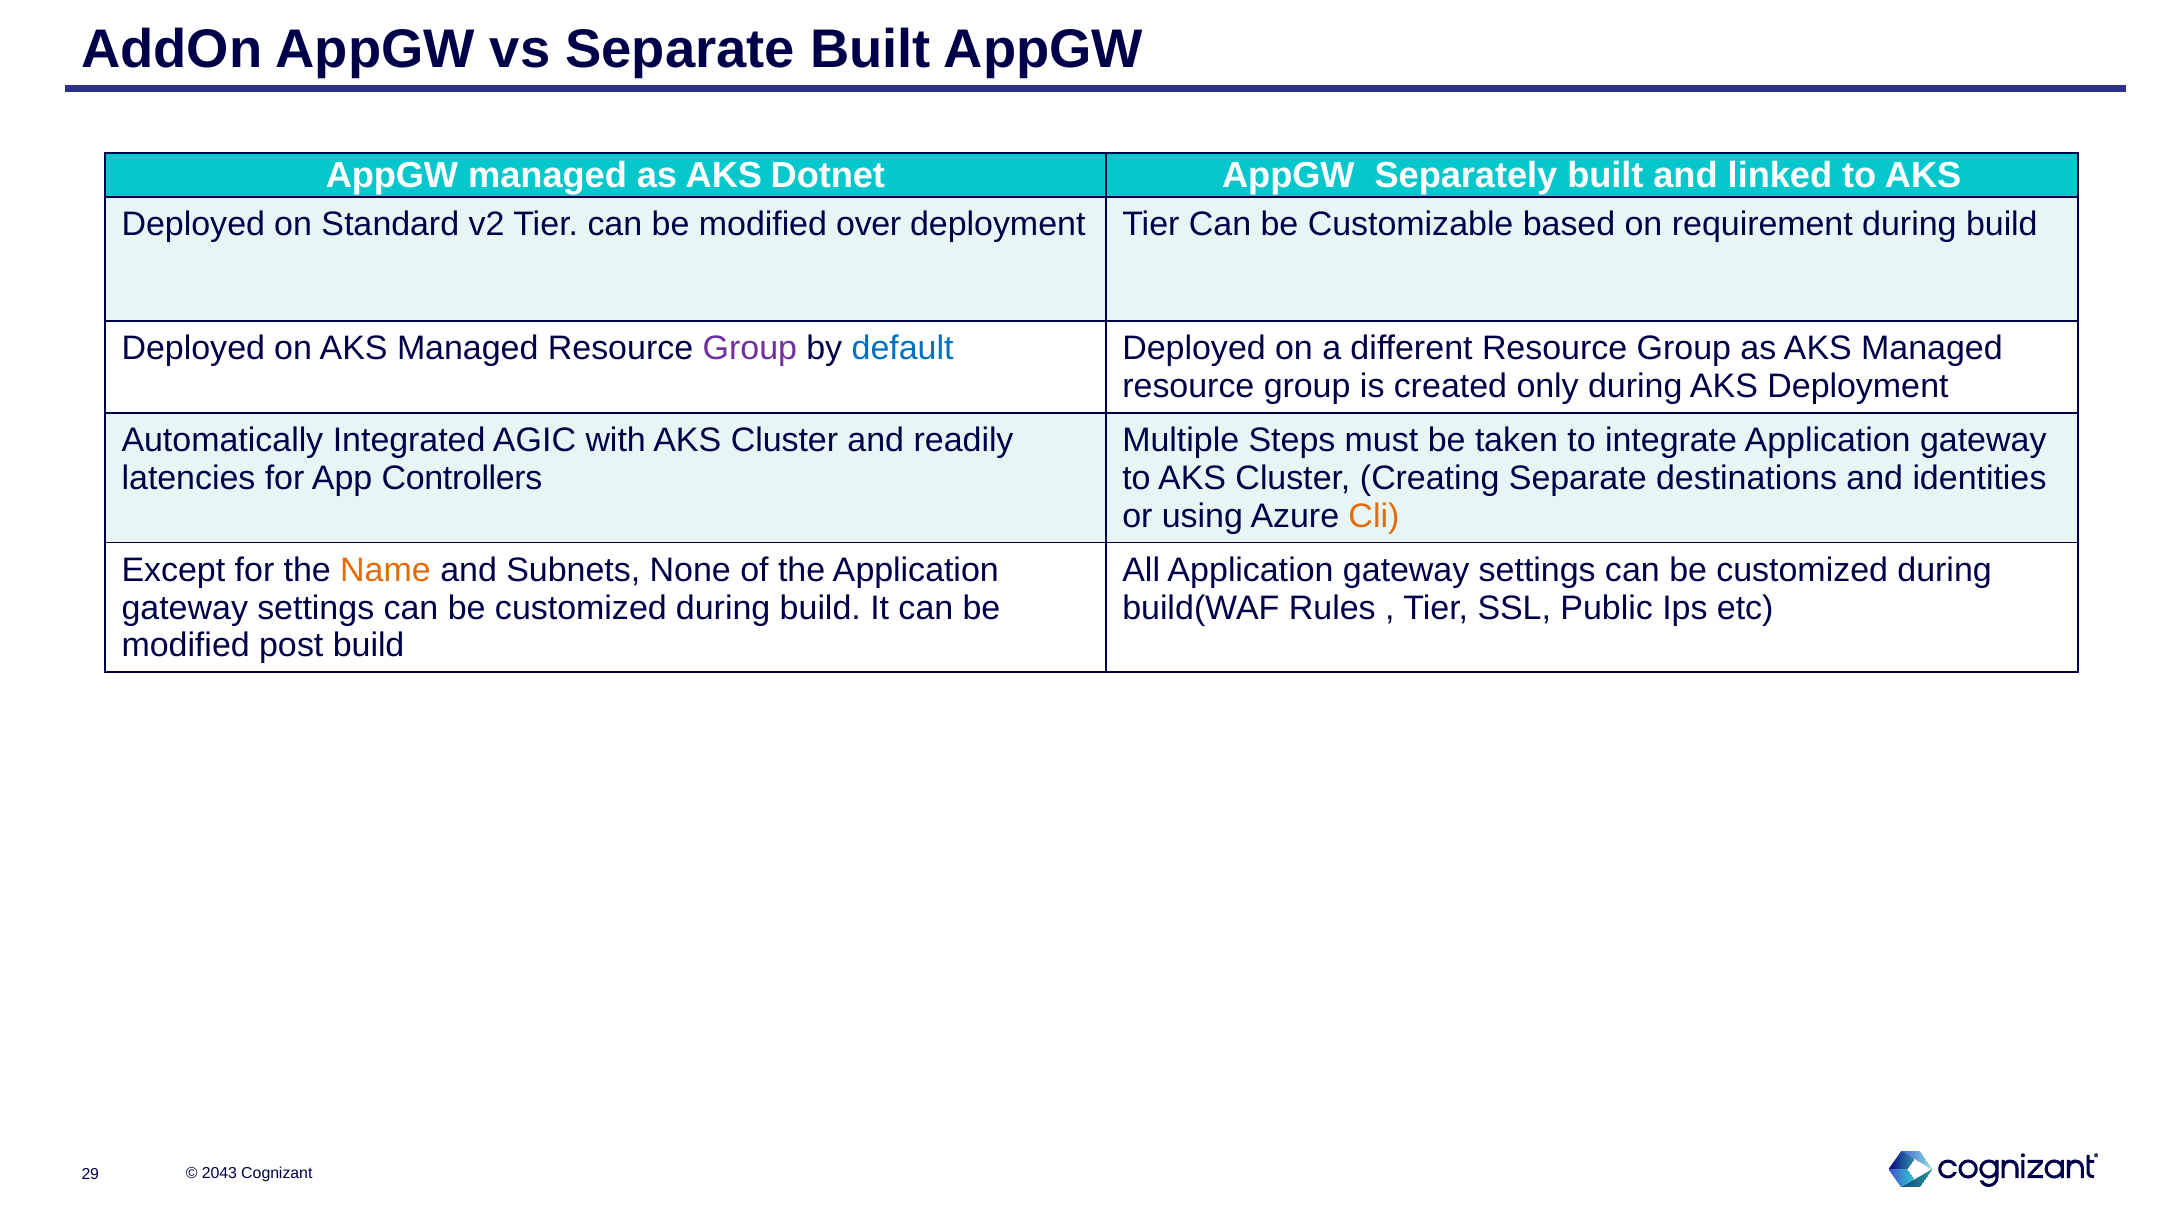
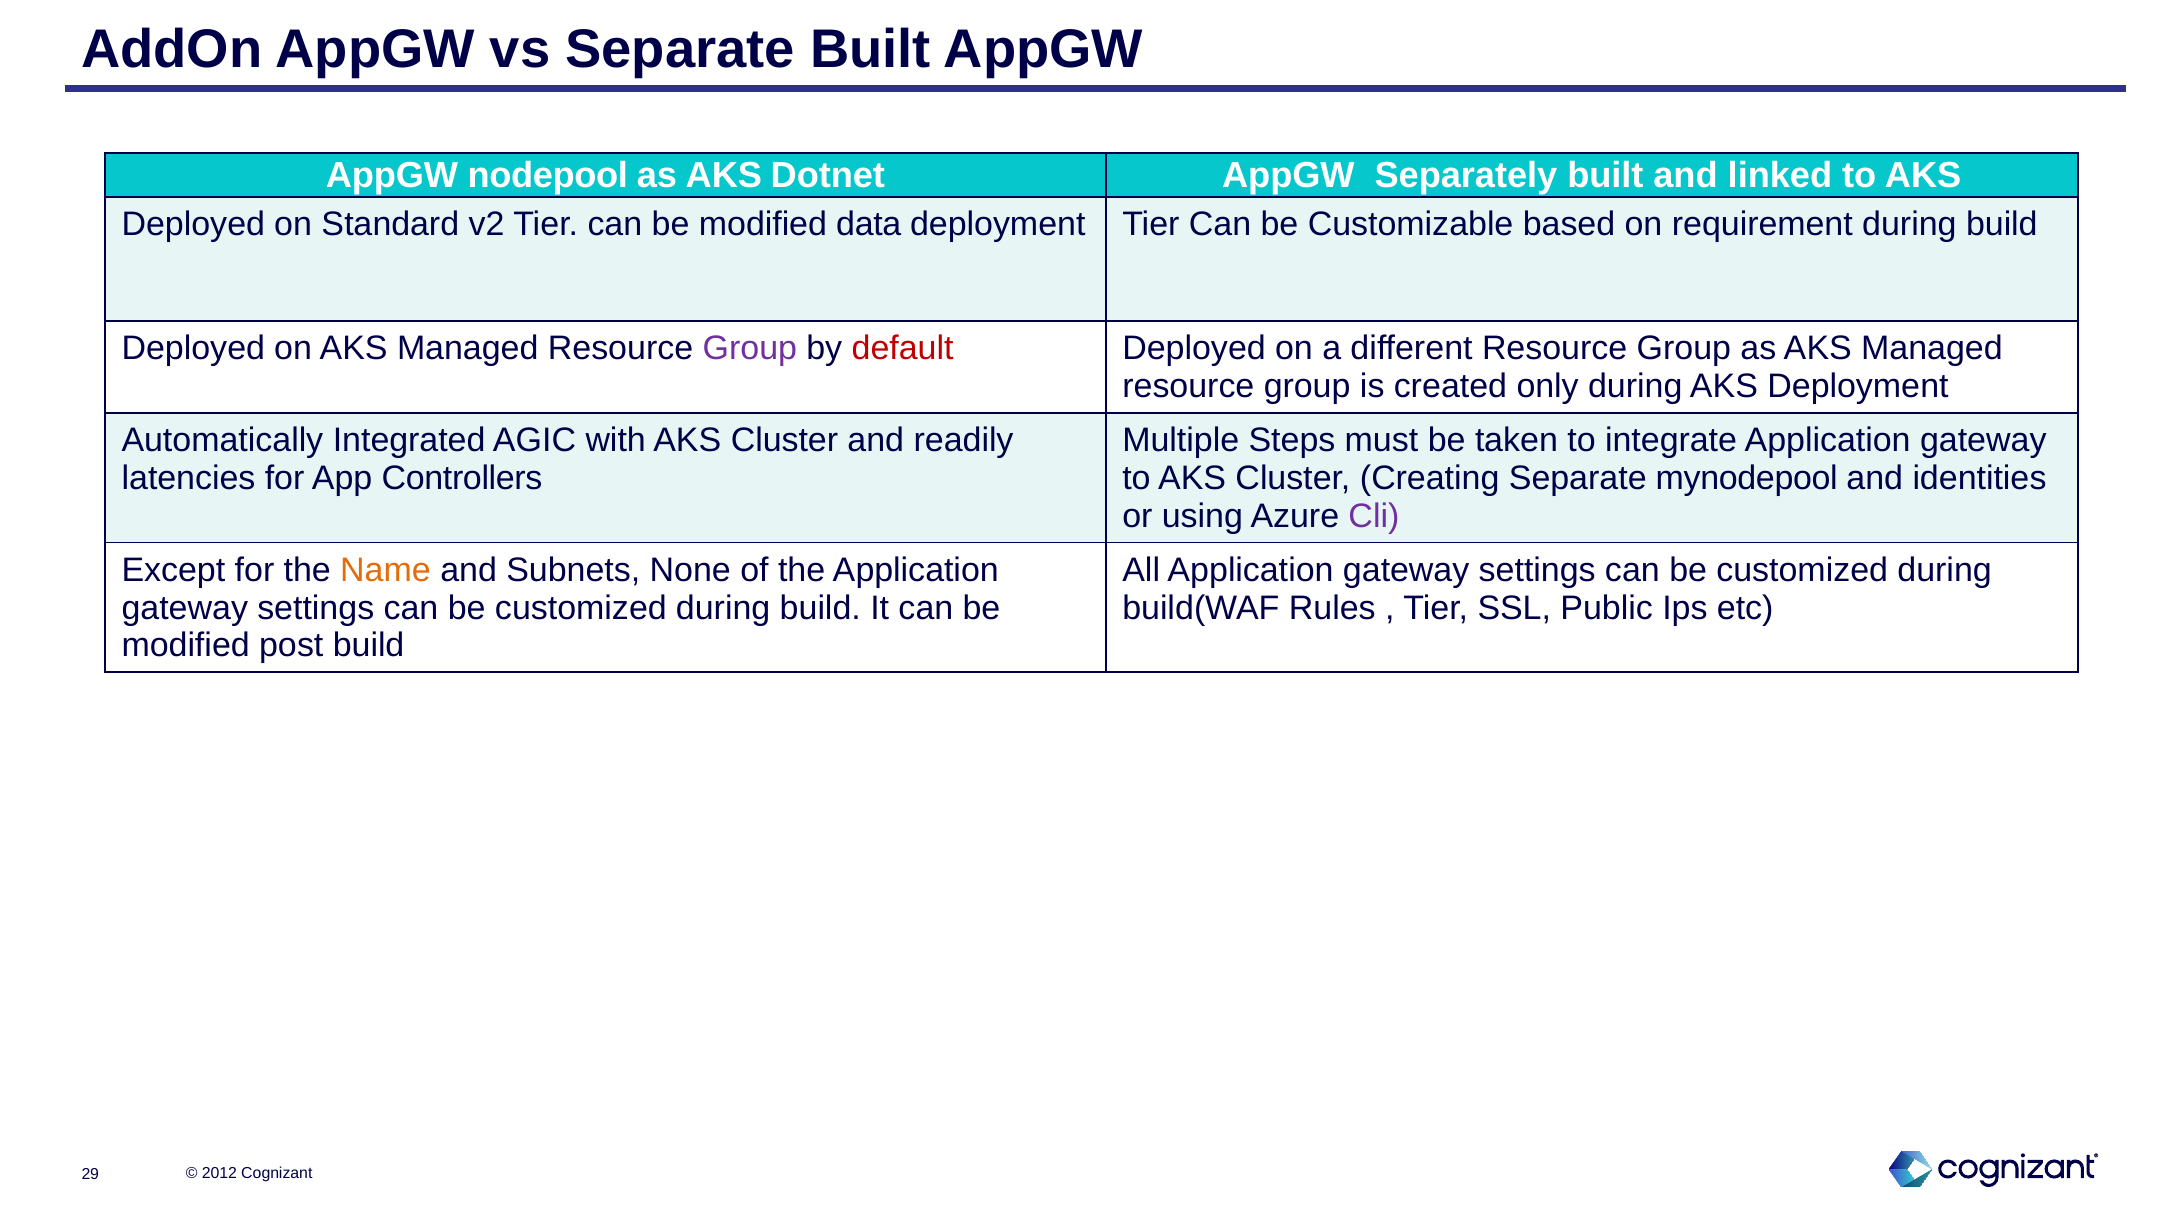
AppGW managed: managed -> nodepool
over: over -> data
default colour: blue -> red
destinations: destinations -> mynodepool
Cli colour: orange -> purple
2043: 2043 -> 2012
